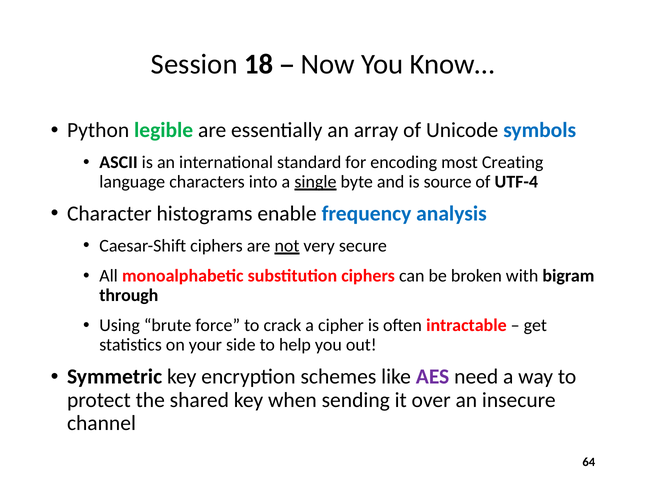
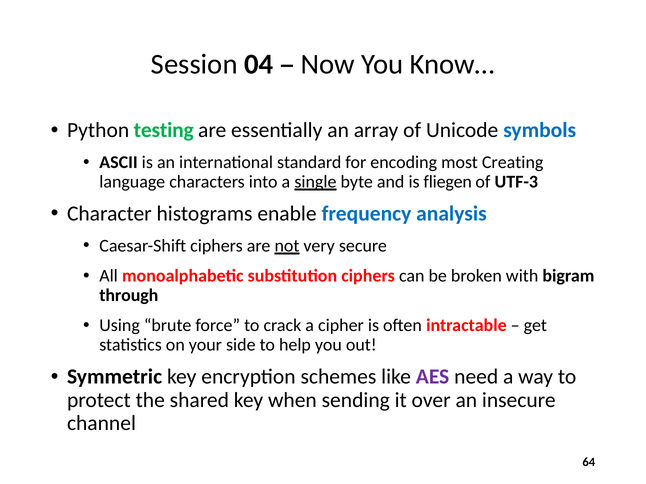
18: 18 -> 04
legible: legible -> testing
source: source -> fliegen
UTF-4: UTF-4 -> UTF-3
